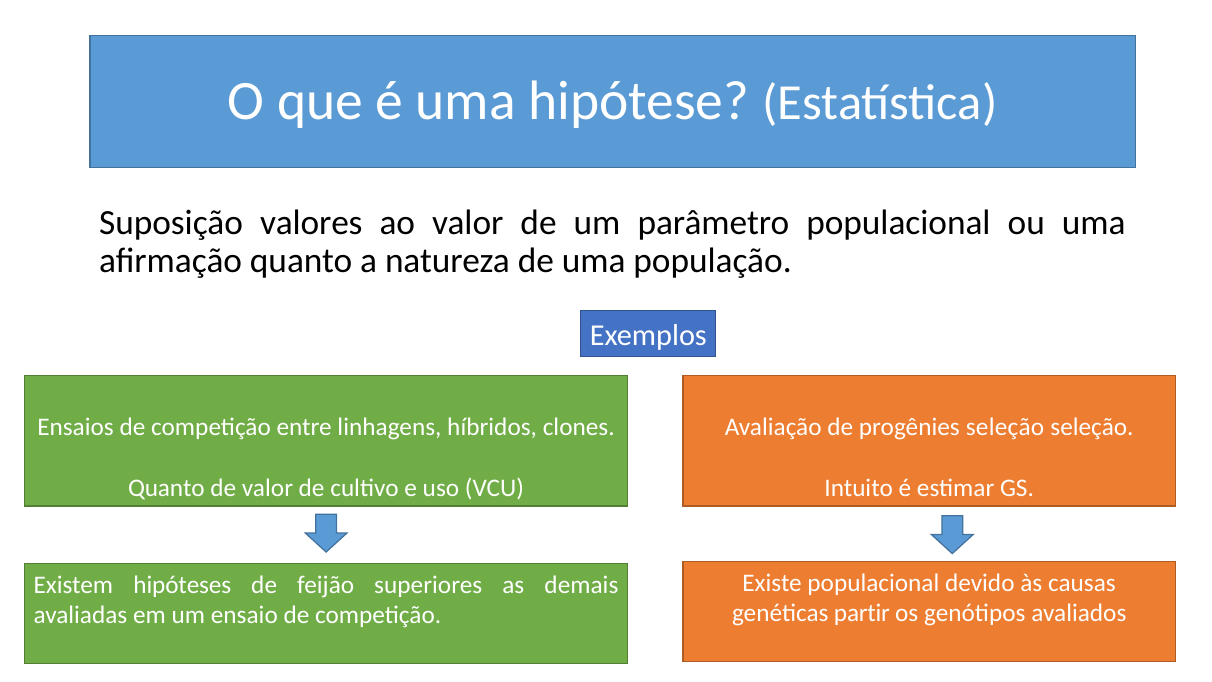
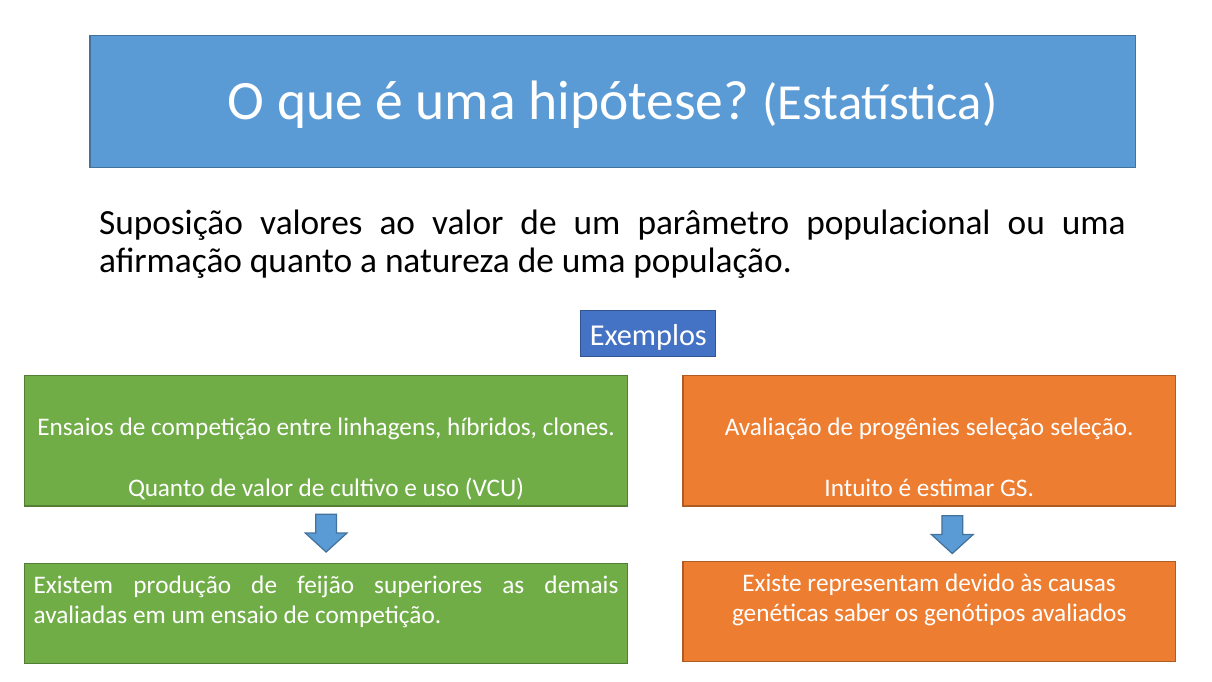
Existe populacional: populacional -> representam
hipóteses: hipóteses -> produção
partir: partir -> saber
